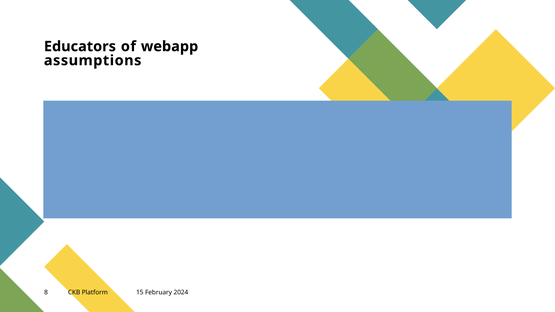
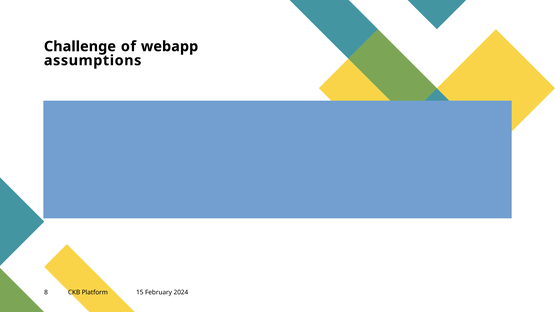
Educators: Educators -> Challenge
